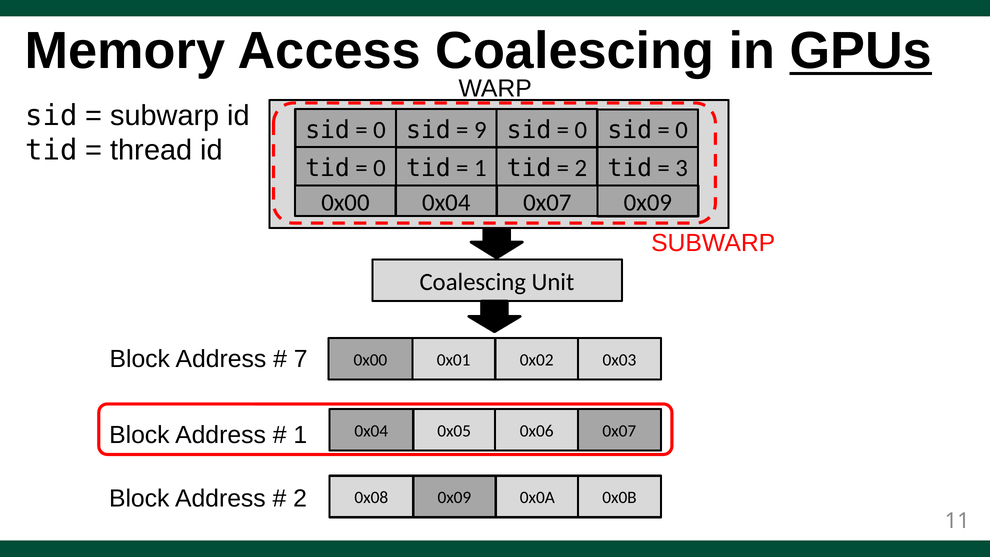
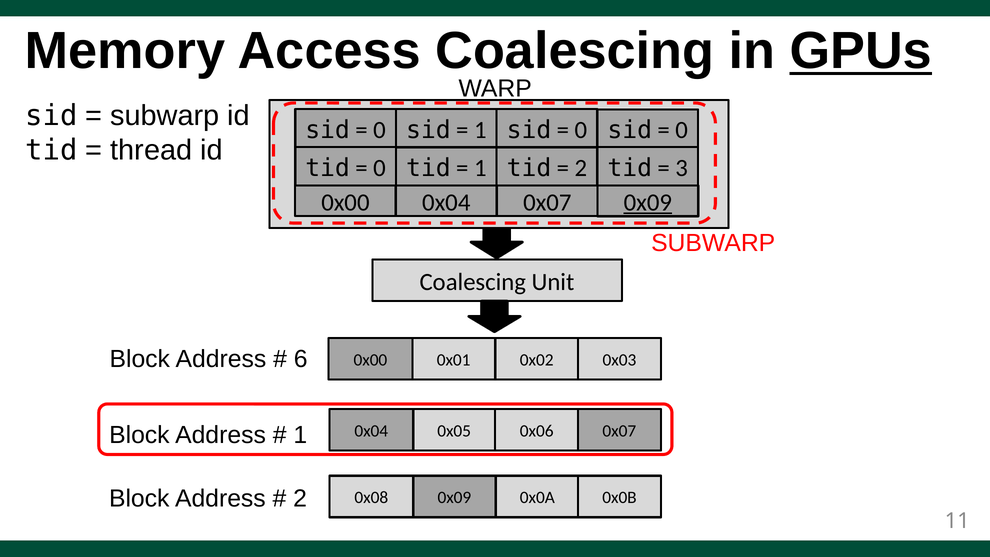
9 at (480, 130): 9 -> 1
0x09 at (648, 203) underline: none -> present
7: 7 -> 6
